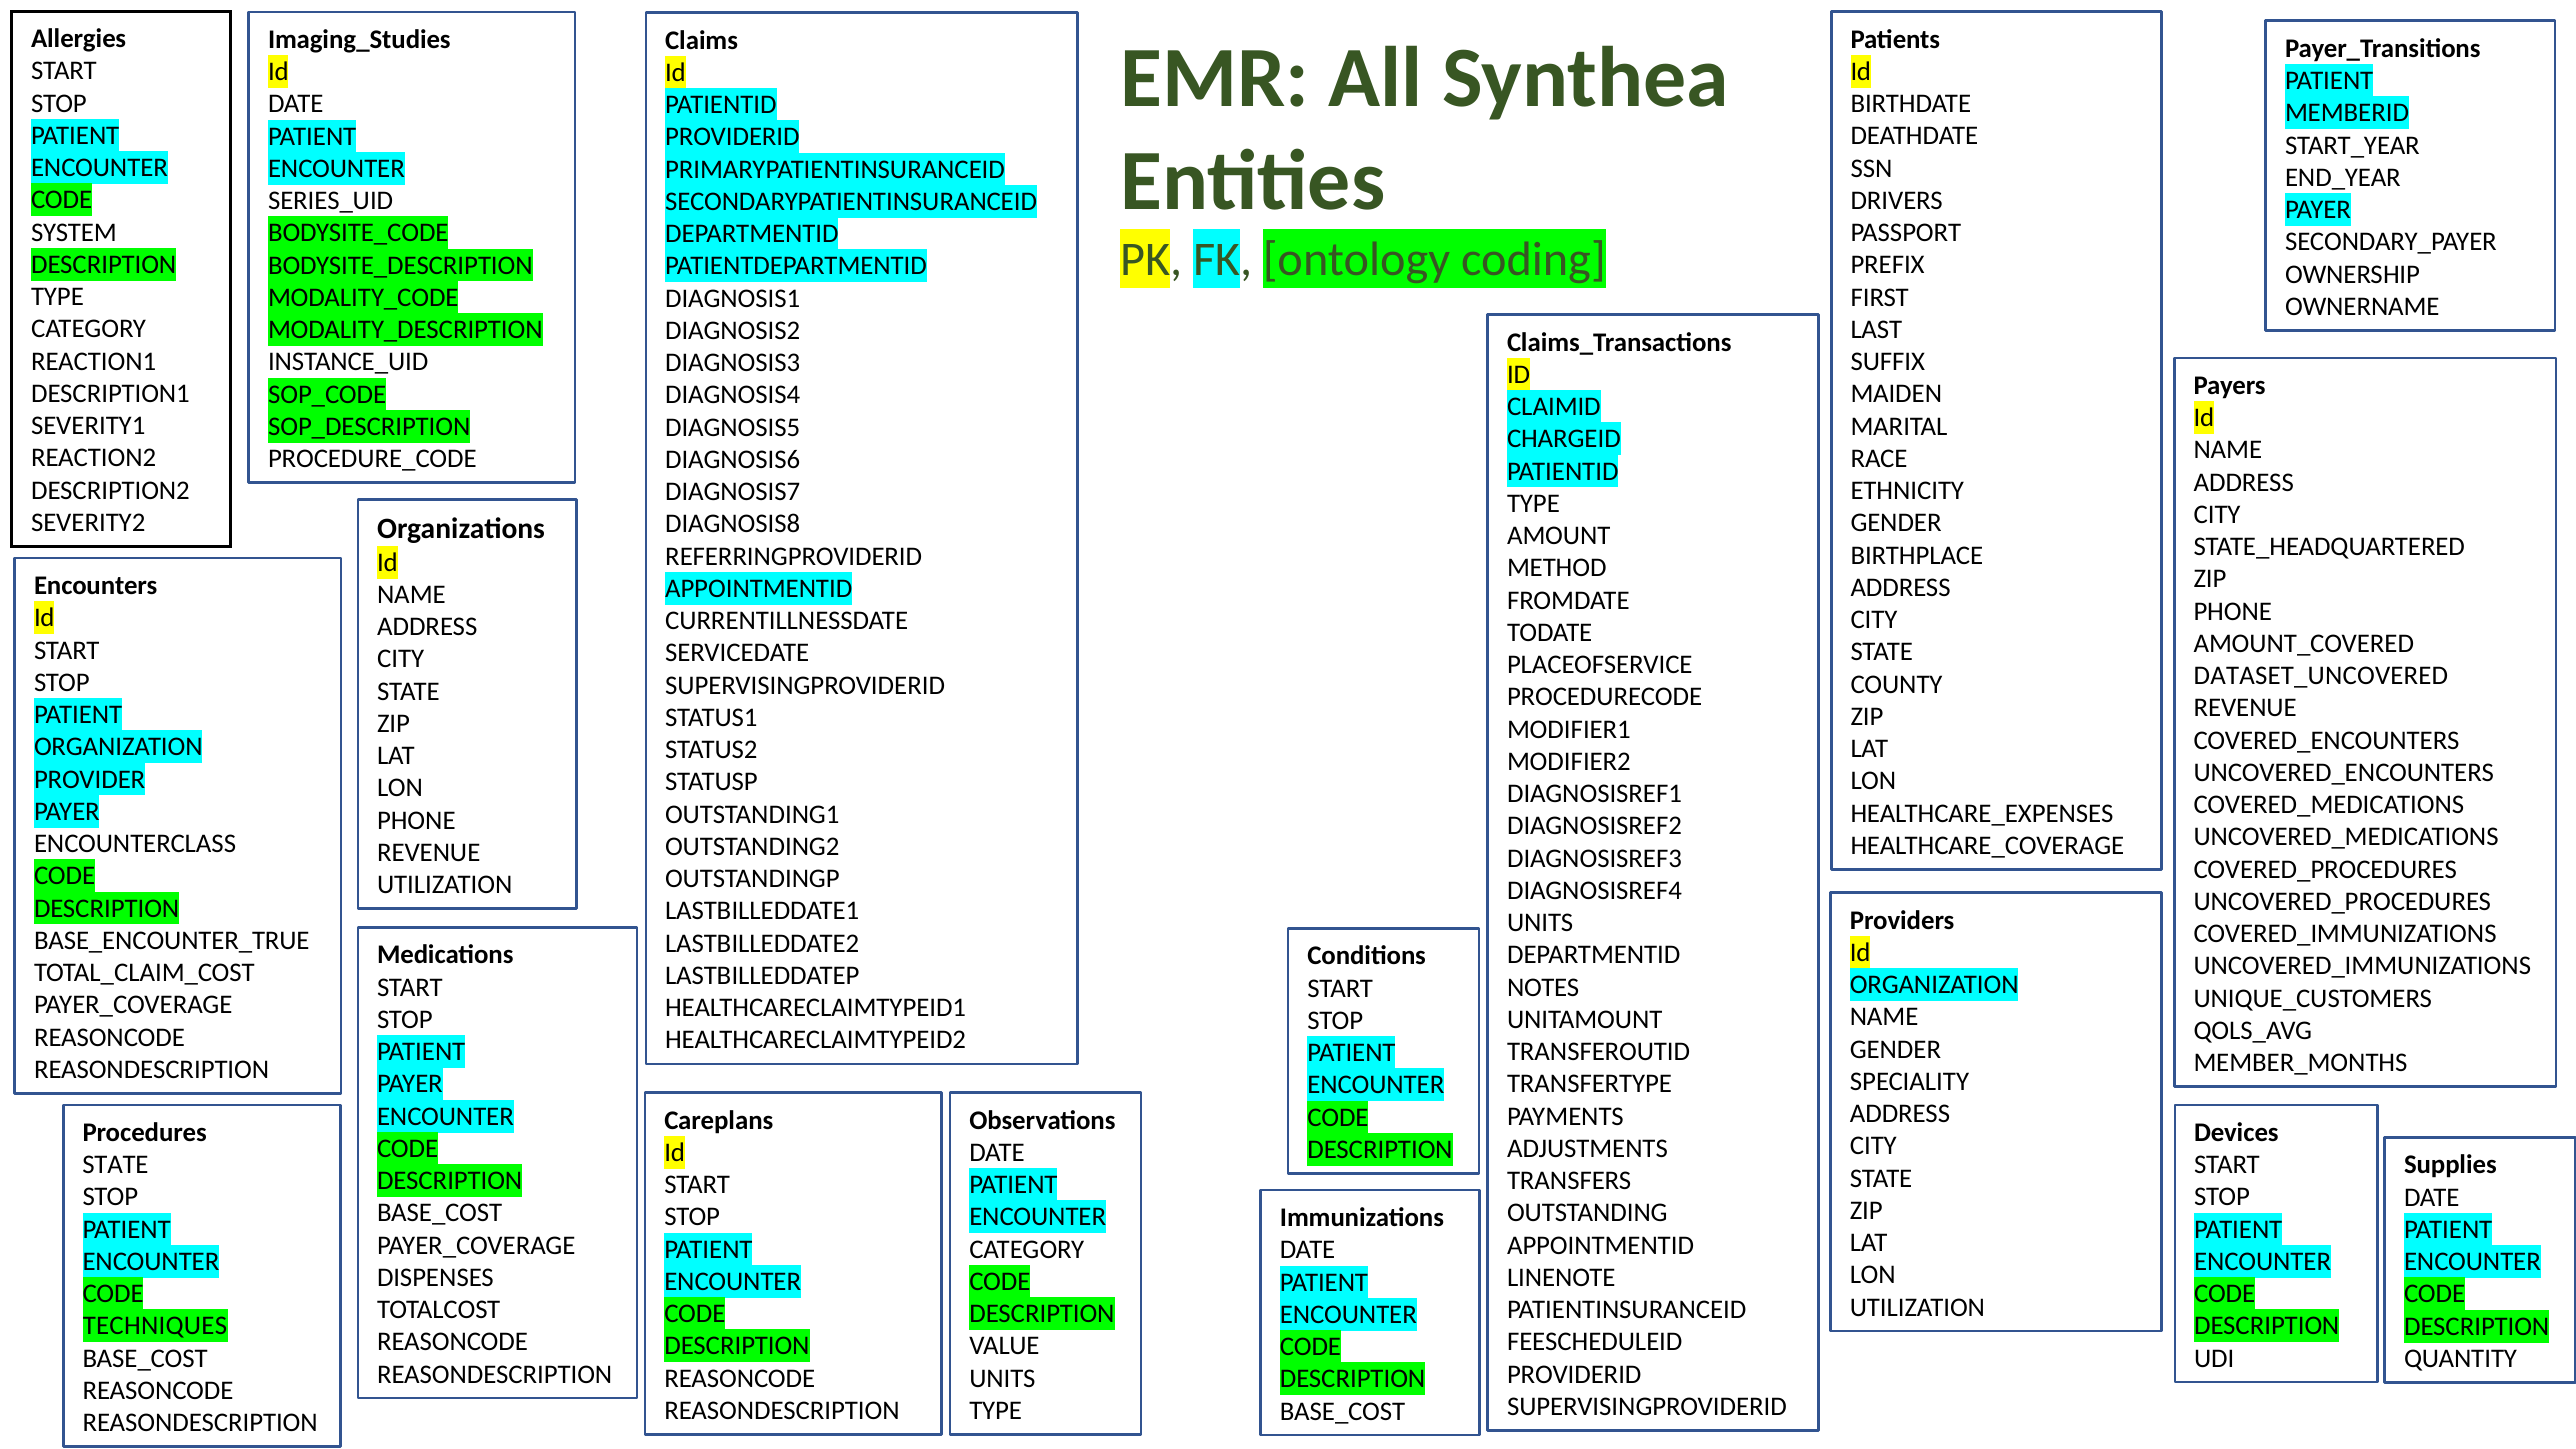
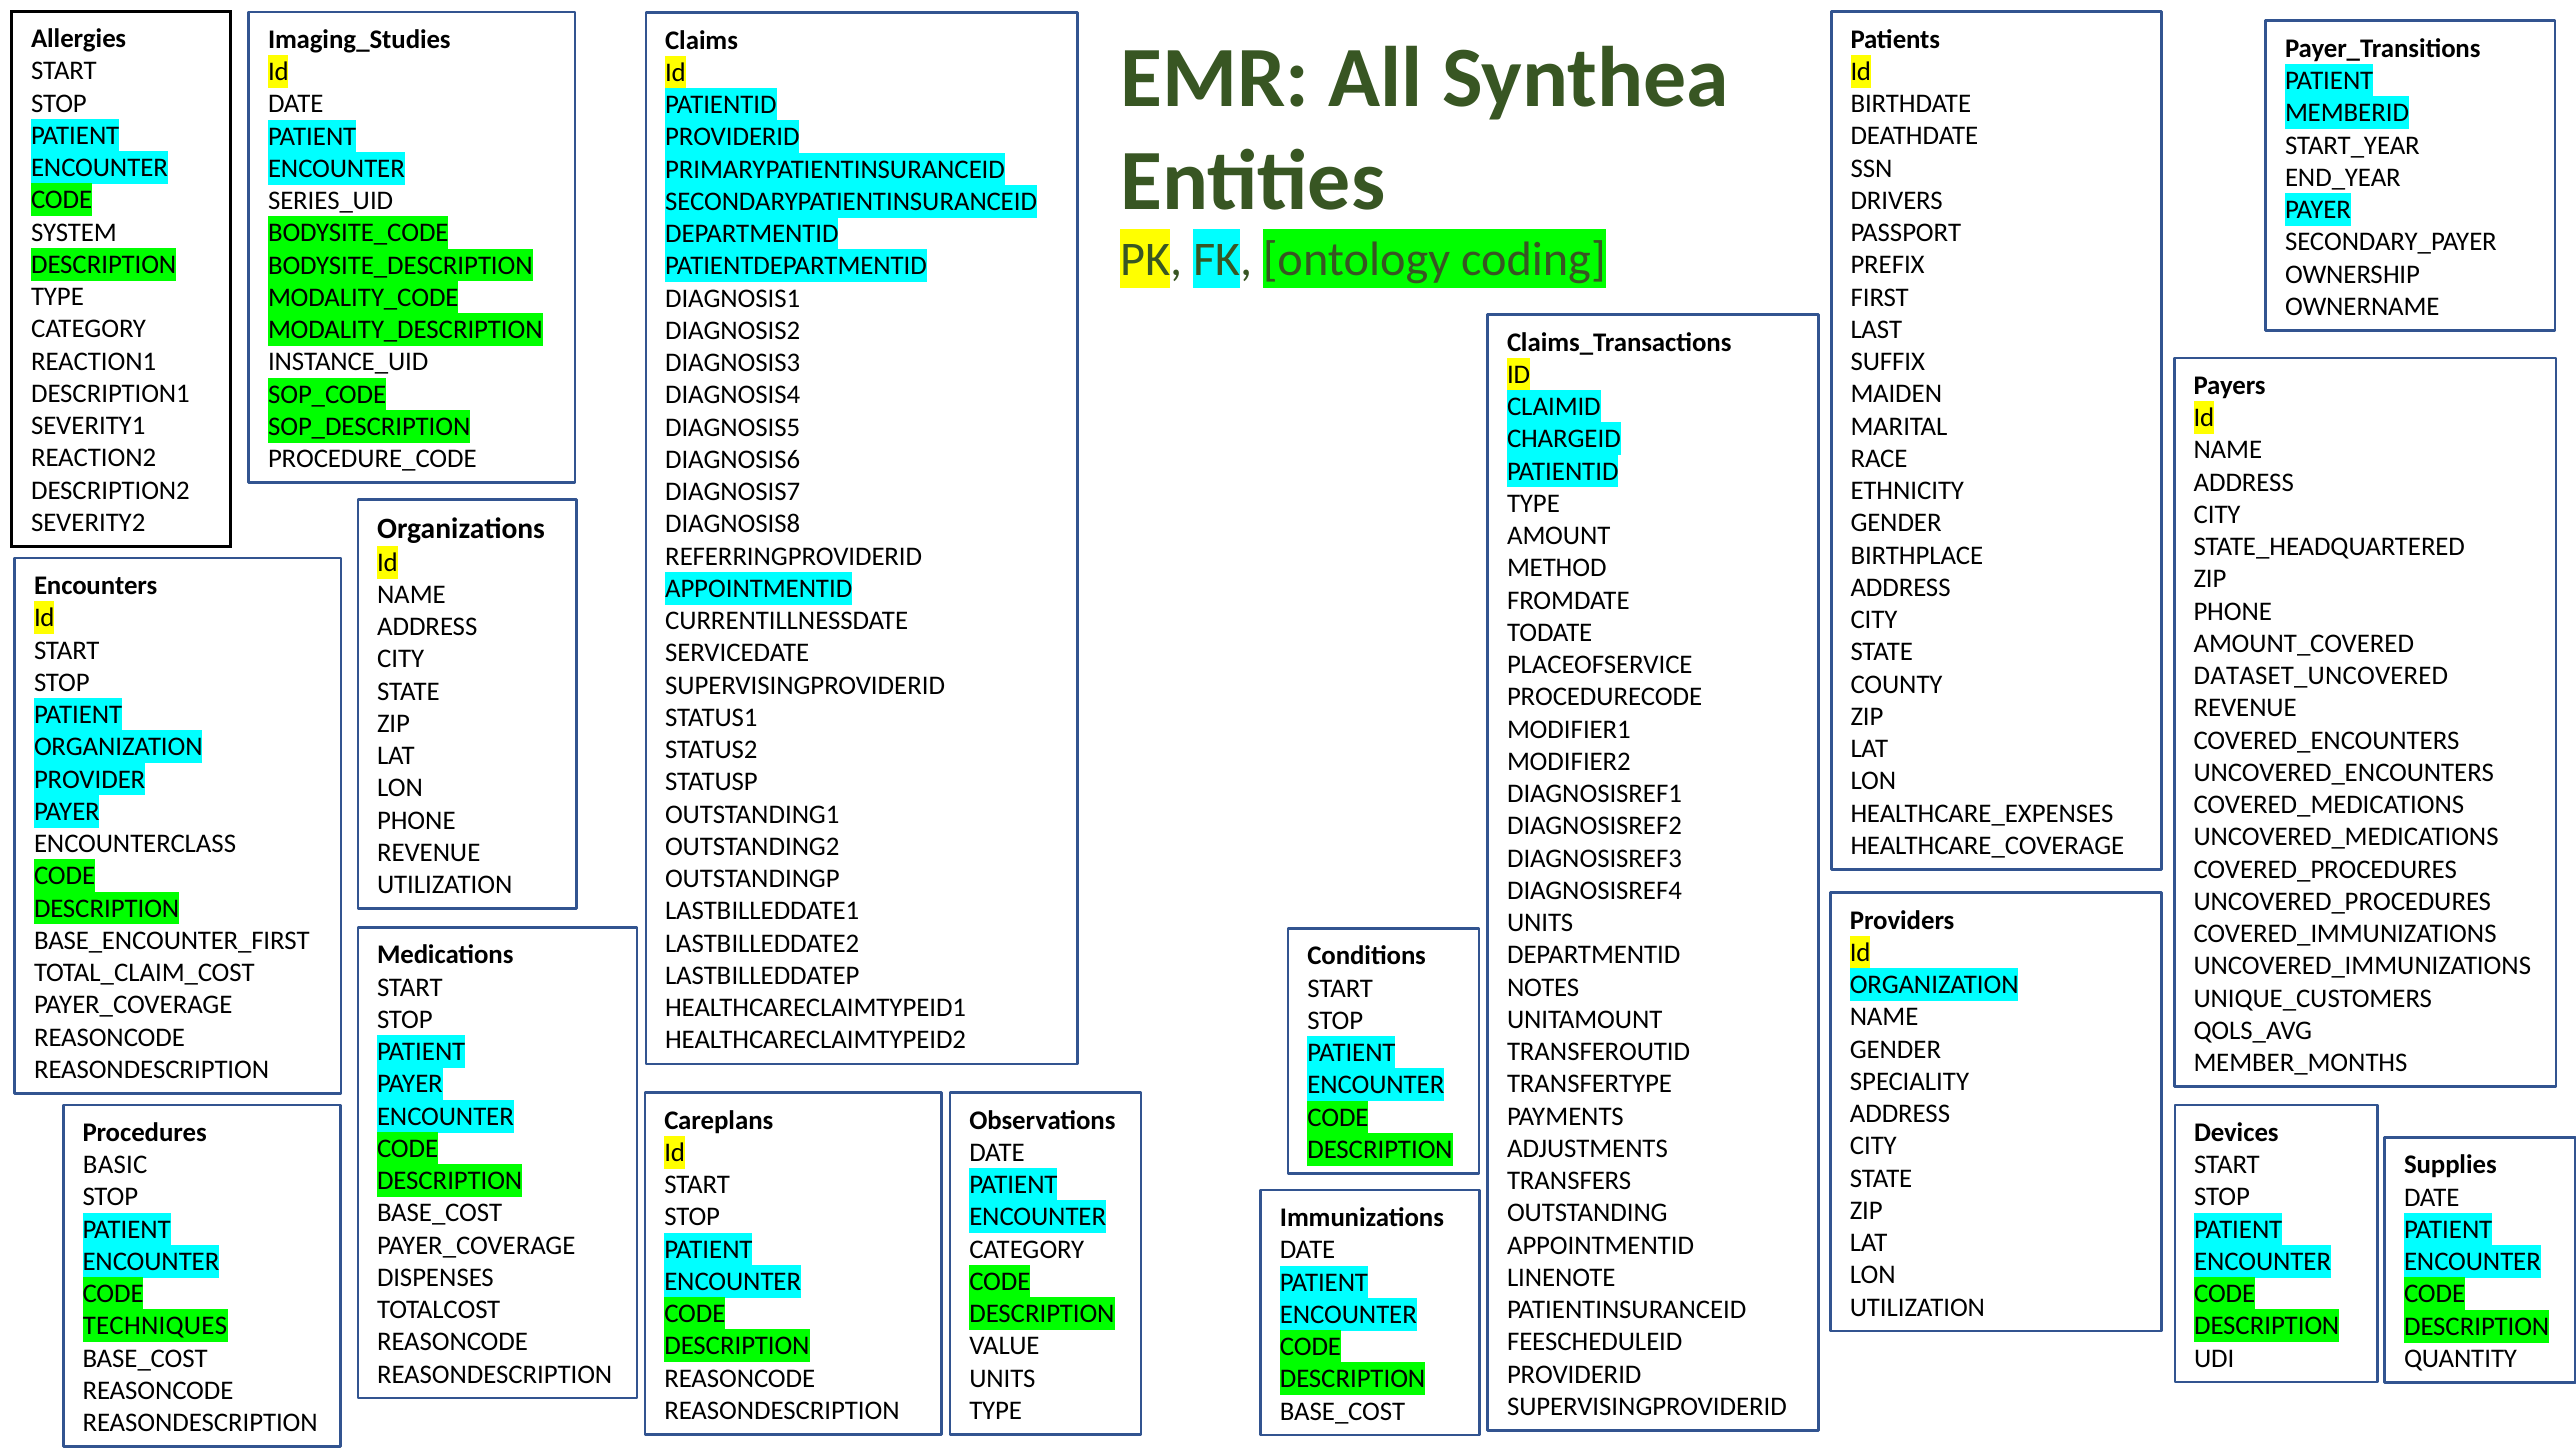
BASE_ENCOUNTER_TRUE: BASE_ENCOUNTER_TRUE -> BASE_ENCOUNTER_FIRST
STATE at (115, 1165): STATE -> BASIC
